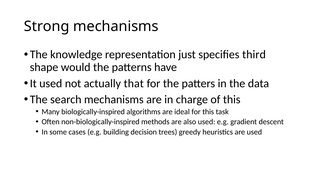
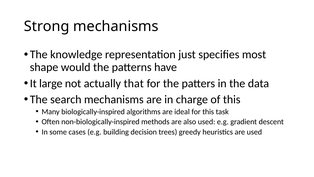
third: third -> most
It used: used -> large
